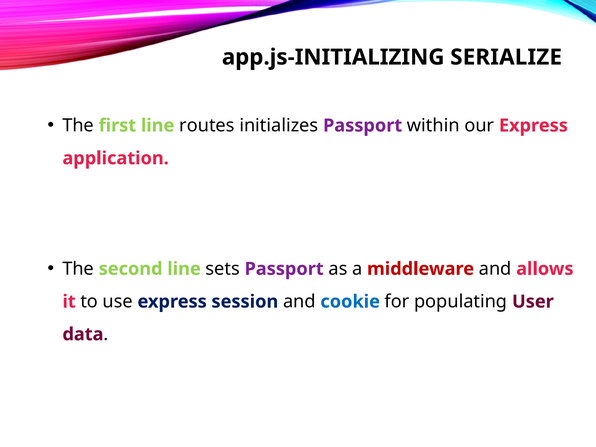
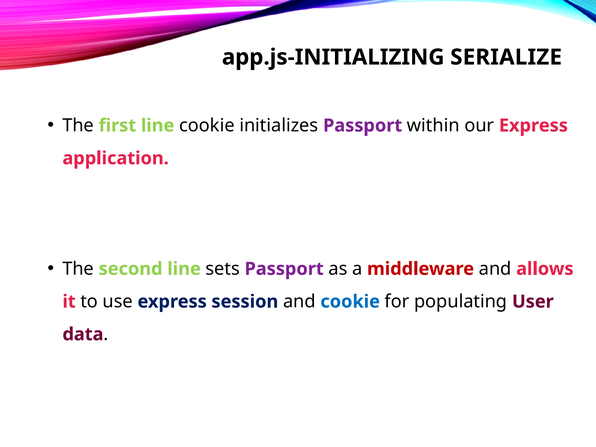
line routes: routes -> cookie
